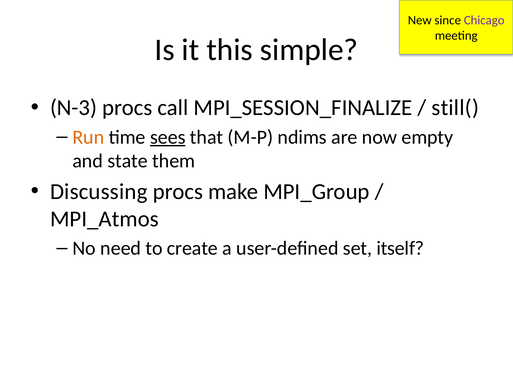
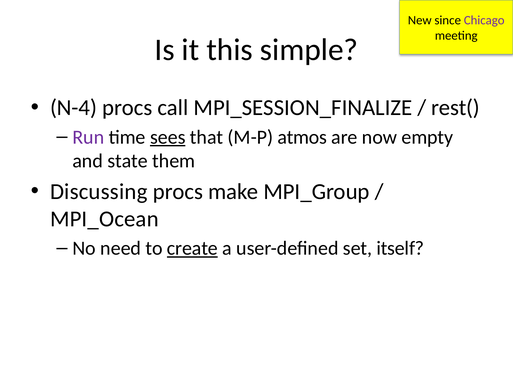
N-3: N-3 -> N-4
still(: still( -> rest(
Run colour: orange -> purple
ndims: ndims -> atmos
MPI_Atmos: MPI_Atmos -> MPI_Ocean
create underline: none -> present
